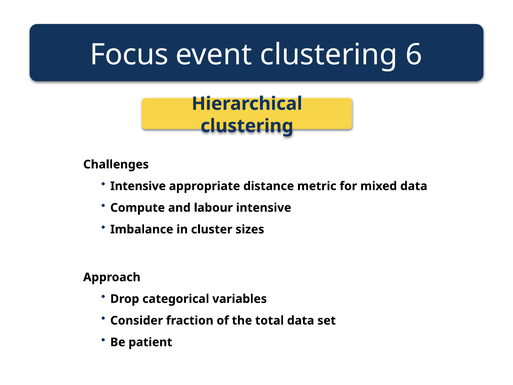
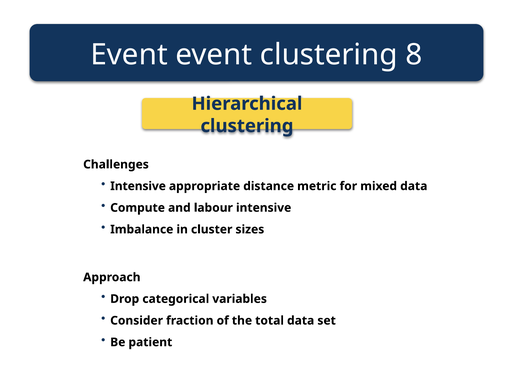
Focus at (129, 55): Focus -> Event
6: 6 -> 8
